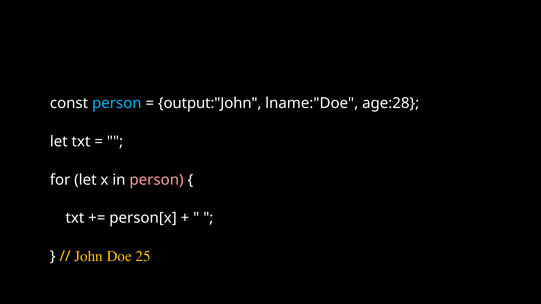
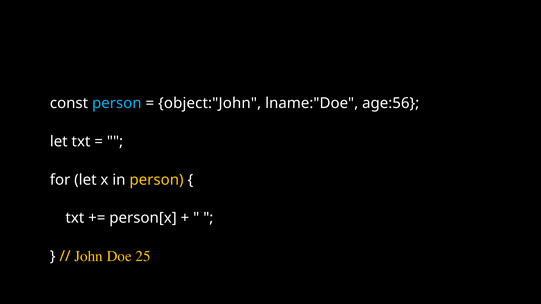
output:"John: output:"John -> object:"John
age:28: age:28 -> age:56
person at (157, 180) colour: pink -> yellow
